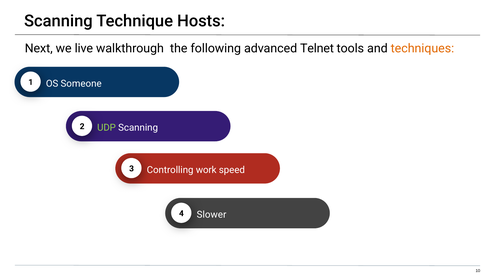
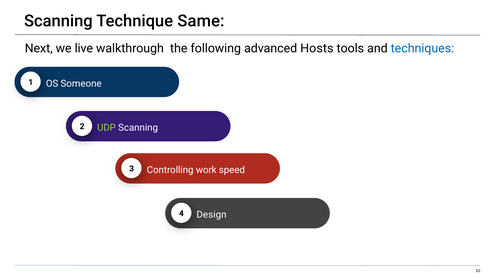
Hosts: Hosts -> Same
Telnet: Telnet -> Hosts
techniques colour: orange -> blue
Slower: Slower -> Design
